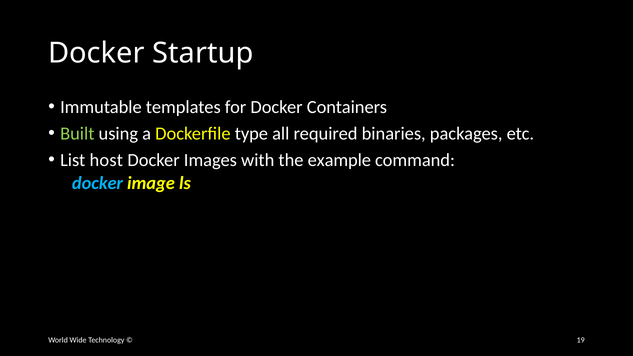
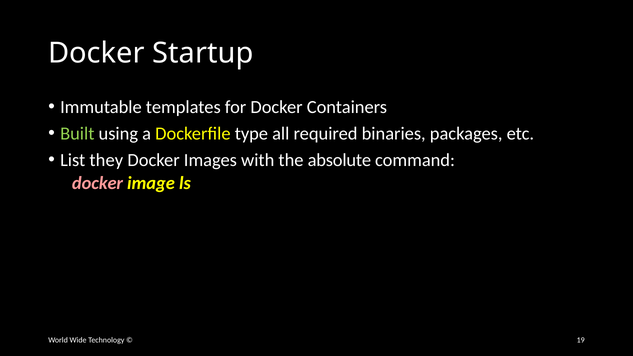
host: host -> they
example: example -> absolute
docker at (97, 183) colour: light blue -> pink
